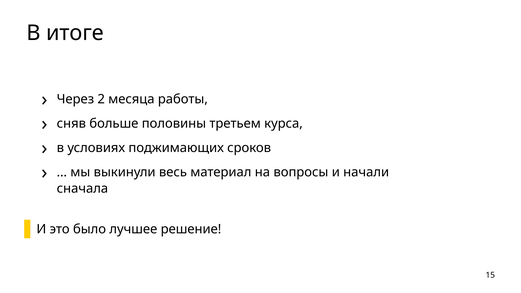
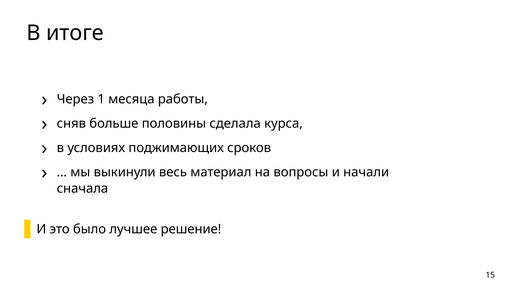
2: 2 -> 1
третьем: третьем -> сделала
